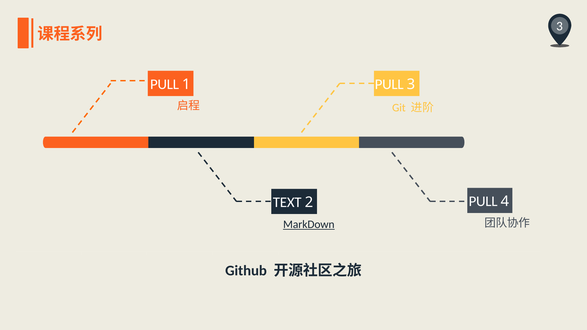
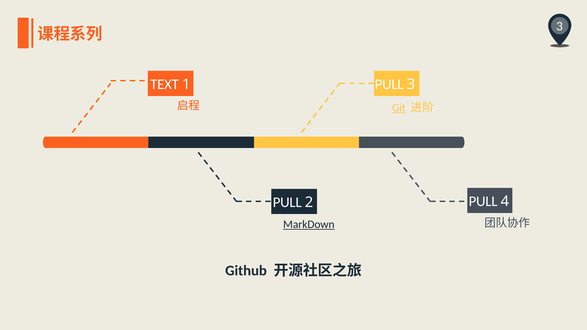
PULL at (165, 84): PULL -> TEXT
Git underline: none -> present
TEXT at (287, 202): TEXT -> PULL
